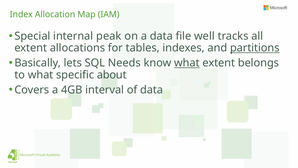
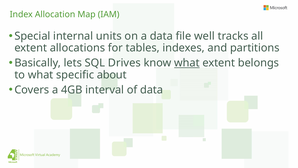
peak: peak -> units
partitions underline: present -> none
Needs: Needs -> Drives
